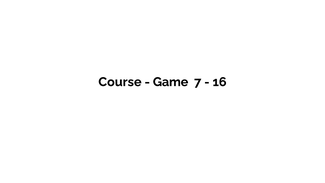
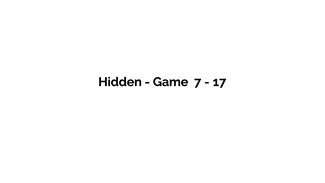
Course: Course -> Hidden
16: 16 -> 17
